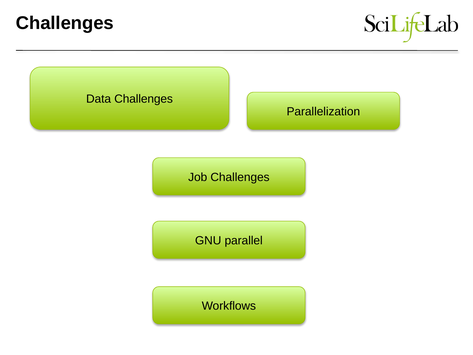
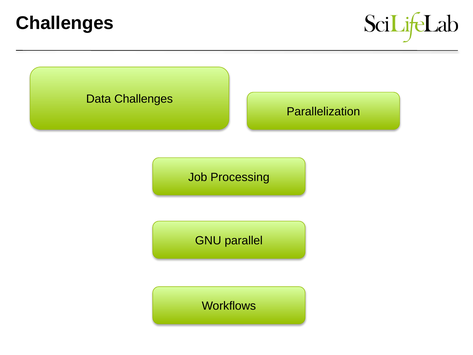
Job Challenges: Challenges -> Processing
